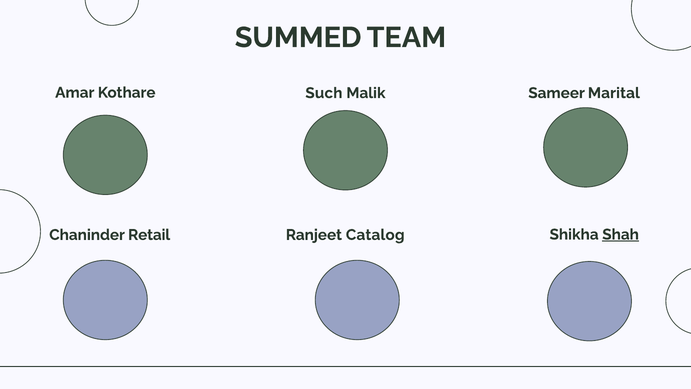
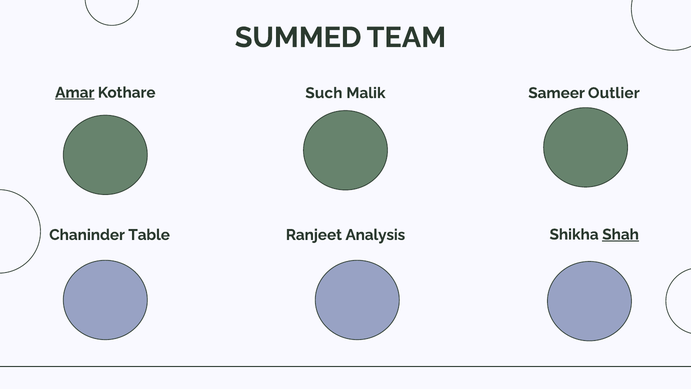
Amar underline: none -> present
Marital: Marital -> Outlier
Retail: Retail -> Table
Catalog: Catalog -> Analysis
